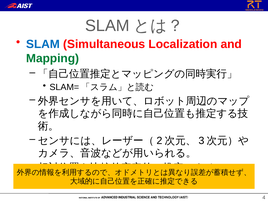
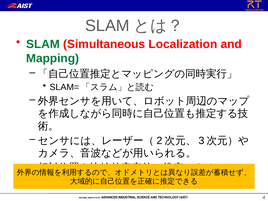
SLAM at (43, 44) colour: blue -> green
